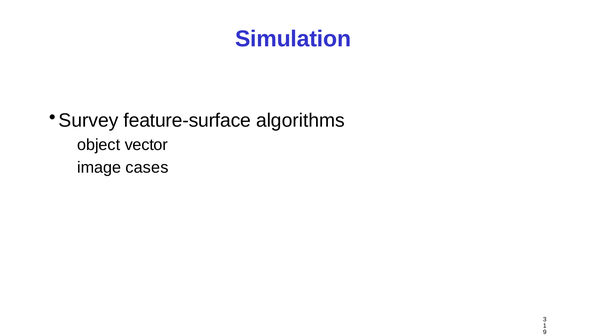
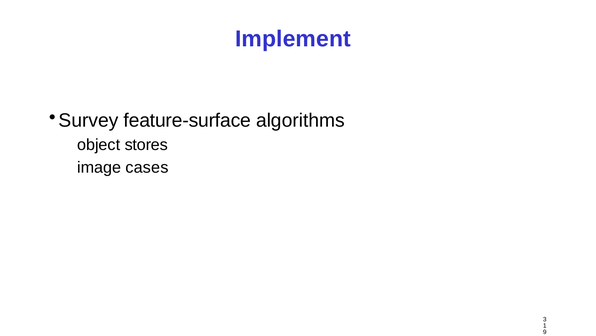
Simulation: Simulation -> Implement
vector: vector -> stores
